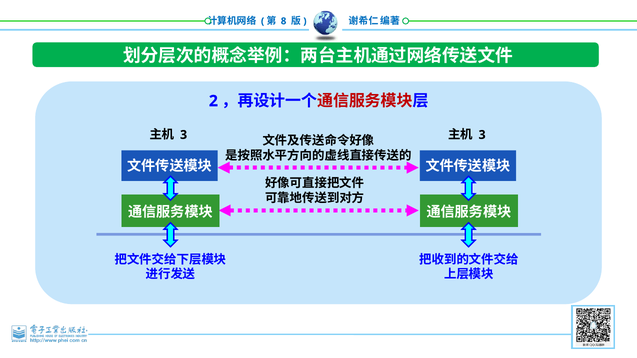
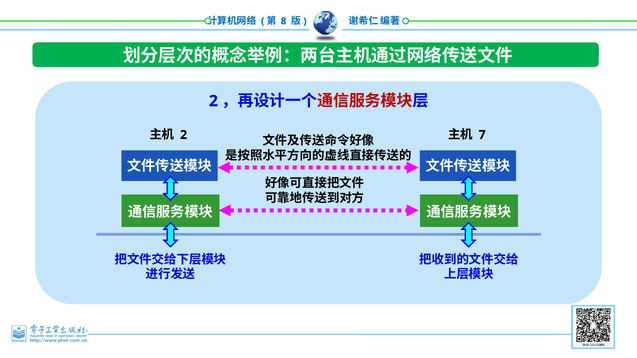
3 at (184, 135): 3 -> 2
3 at (482, 135): 3 -> 7
